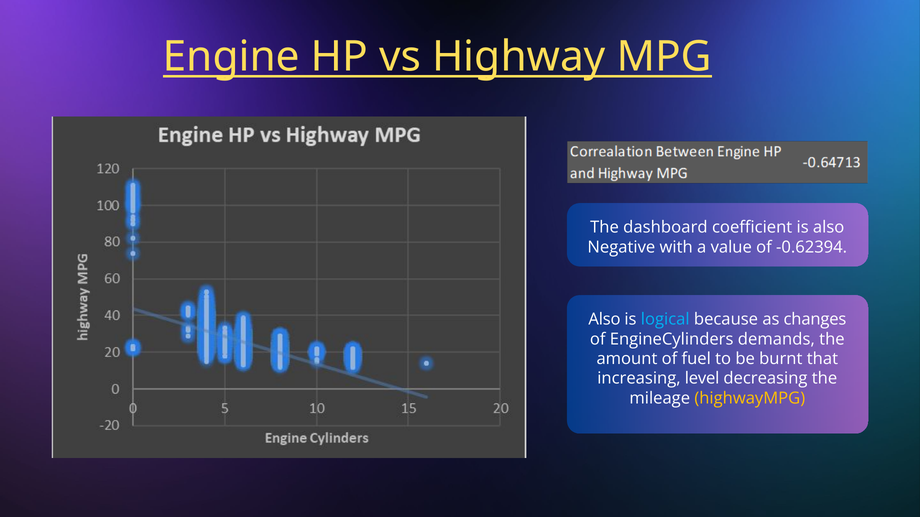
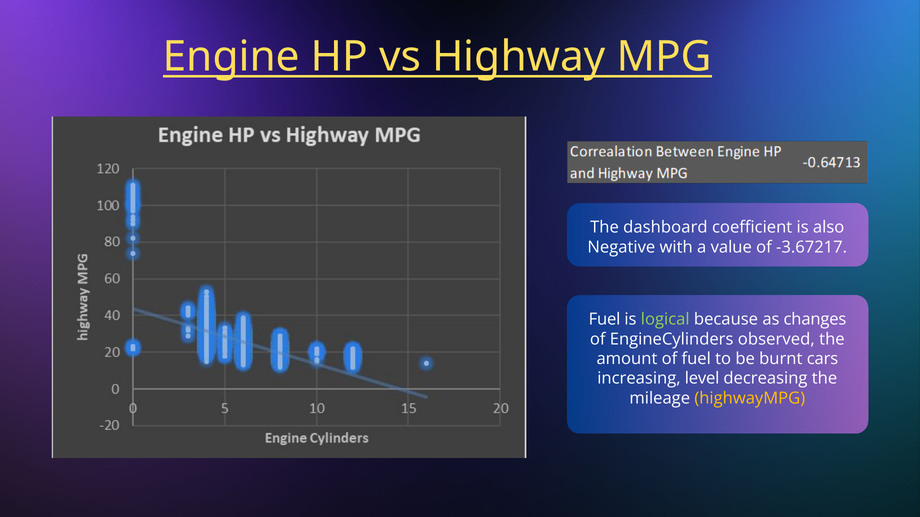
-0.62394: -0.62394 -> -3.67217
Also at (605, 320): Also -> Fuel
logical colour: light blue -> light green
demands: demands -> observed
that: that -> cars
